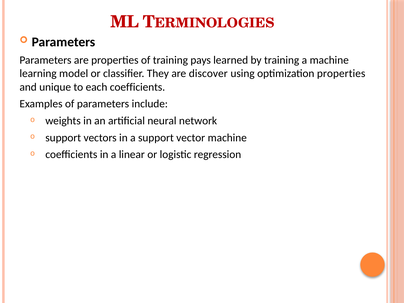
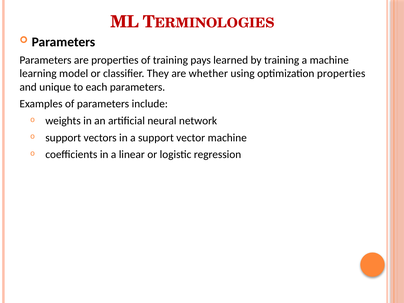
discover: discover -> whether
each coefficients: coefficients -> parameters
